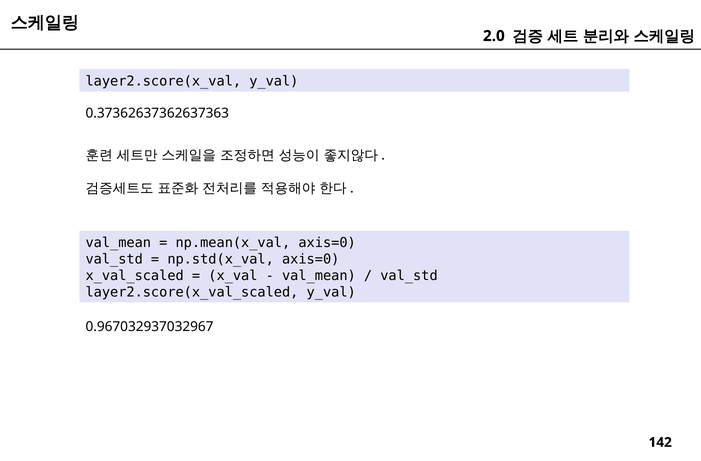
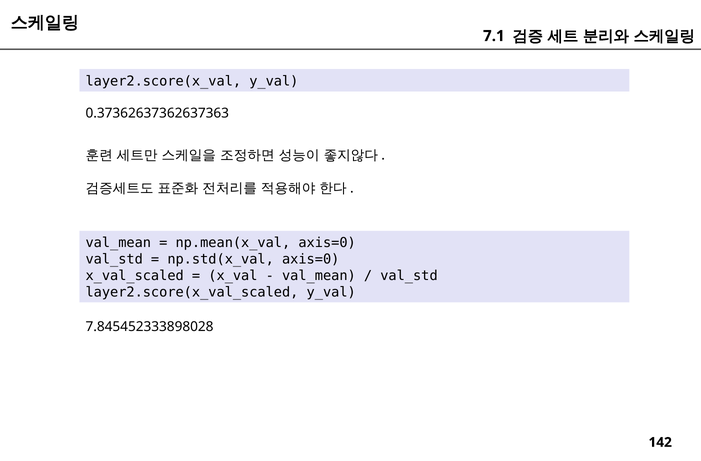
2.0: 2.0 -> 7.1
0.967032937032967: 0.967032937032967 -> 7.845452333898028
